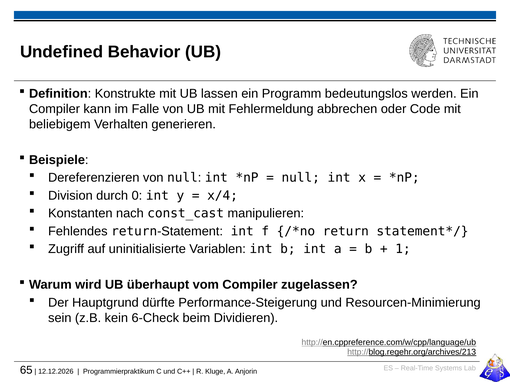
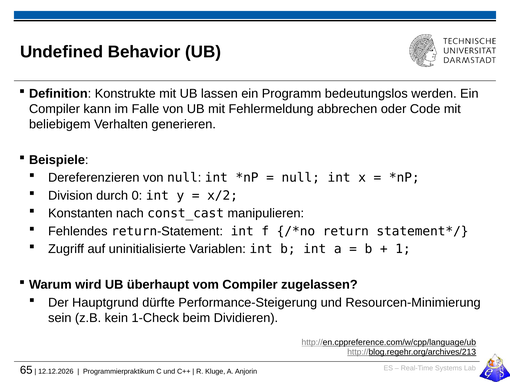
x/4: x/4 -> x/2
6-Check: 6-Check -> 1-Check
